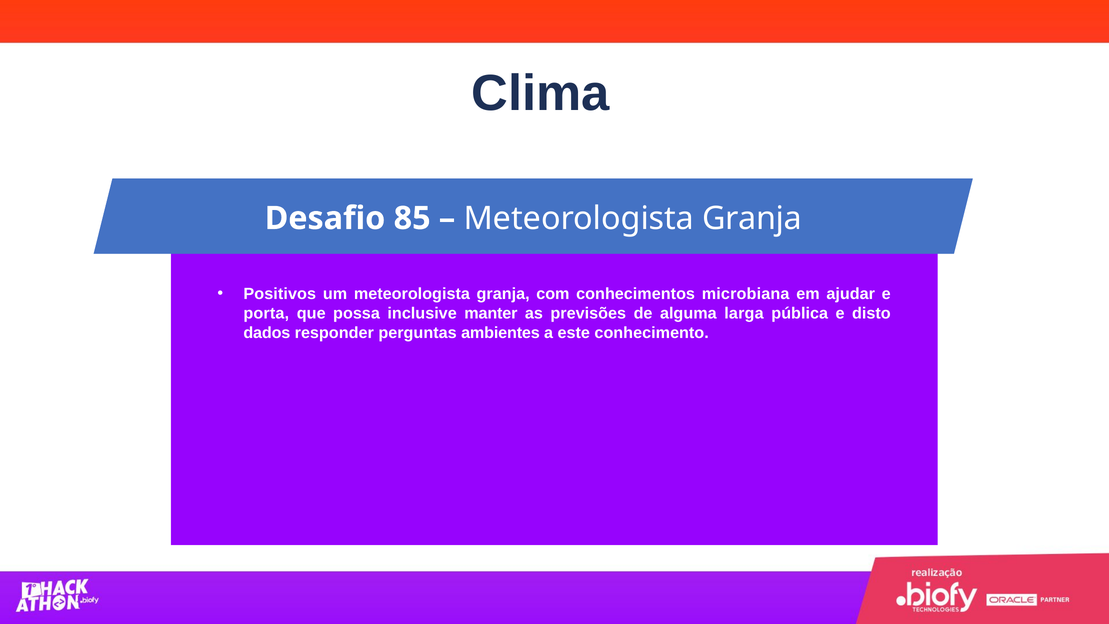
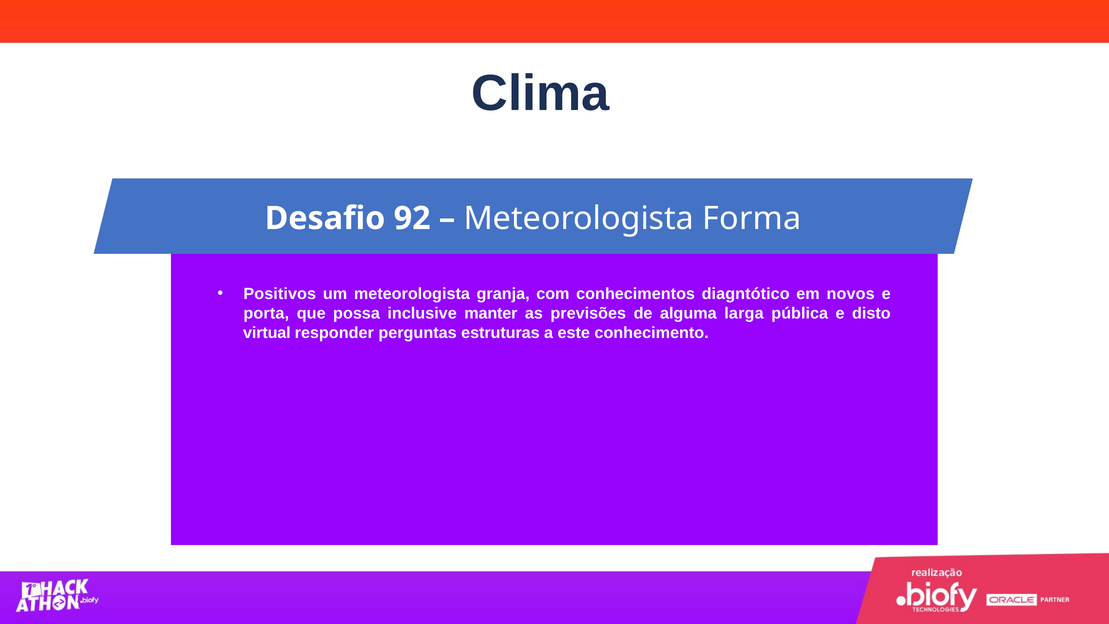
85: 85 -> 92
Granja at (752, 218): Granja -> Forma
microbiana: microbiana -> diagntótico
ajudar: ajudar -> novos
dados: dados -> virtual
ambientes: ambientes -> estruturas
